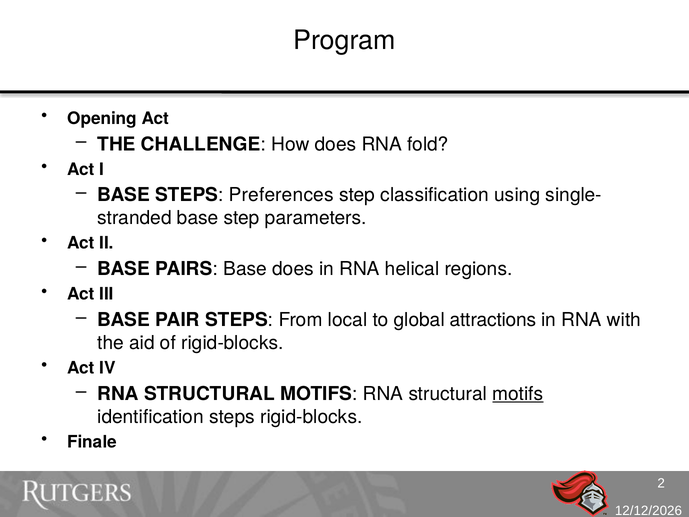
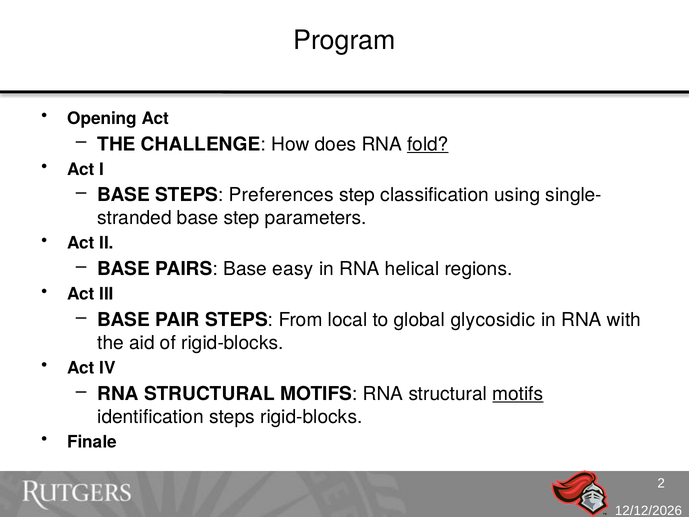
fold underline: none -> present
Base does: does -> easy
attractions: attractions -> glycosidic
